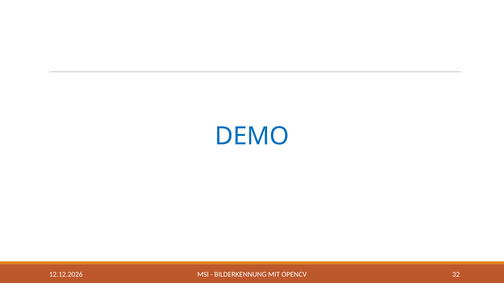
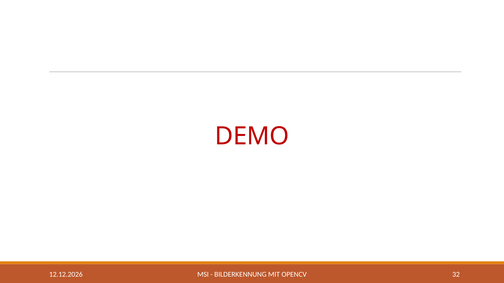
DEMO colour: blue -> red
